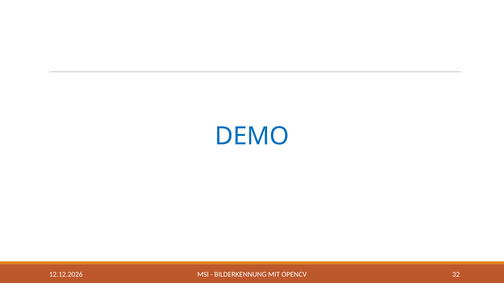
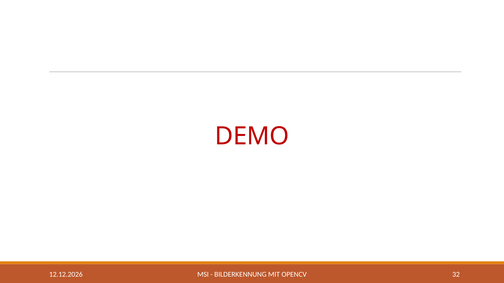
DEMO colour: blue -> red
